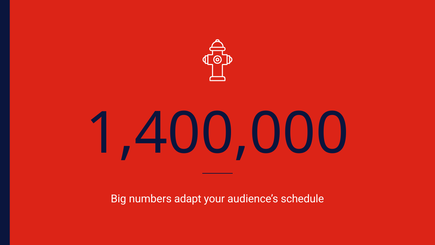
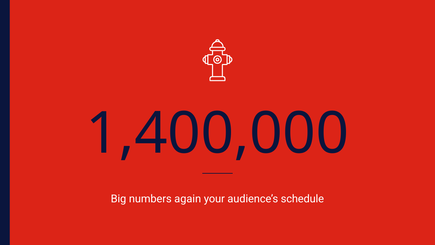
adapt: adapt -> again
